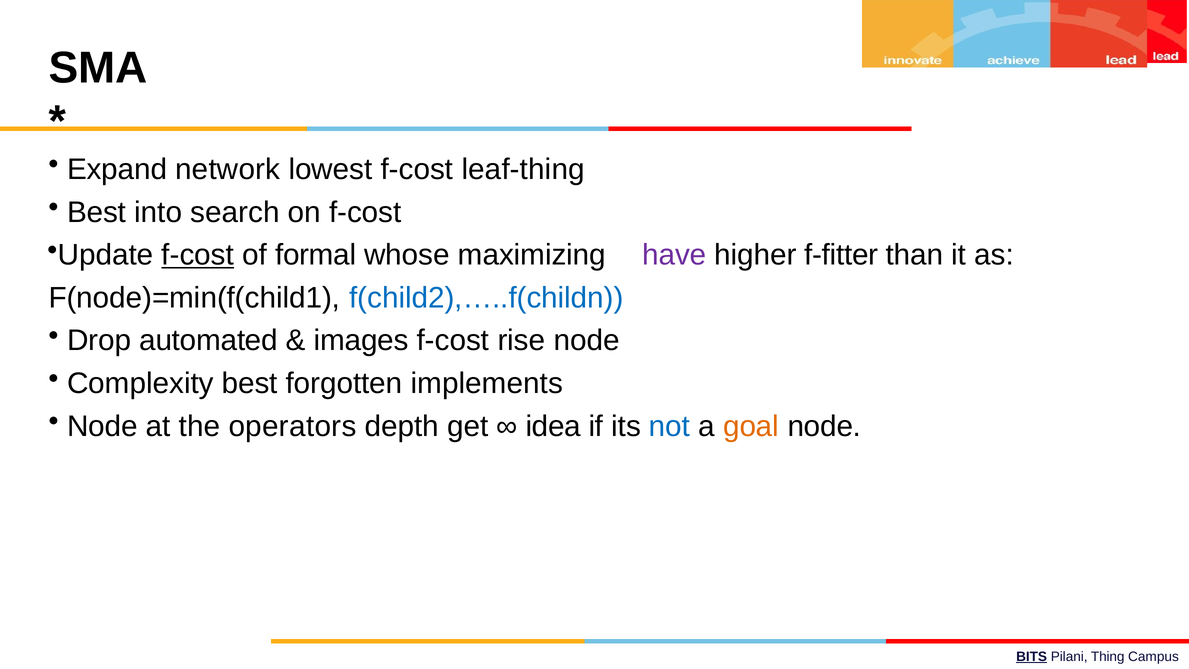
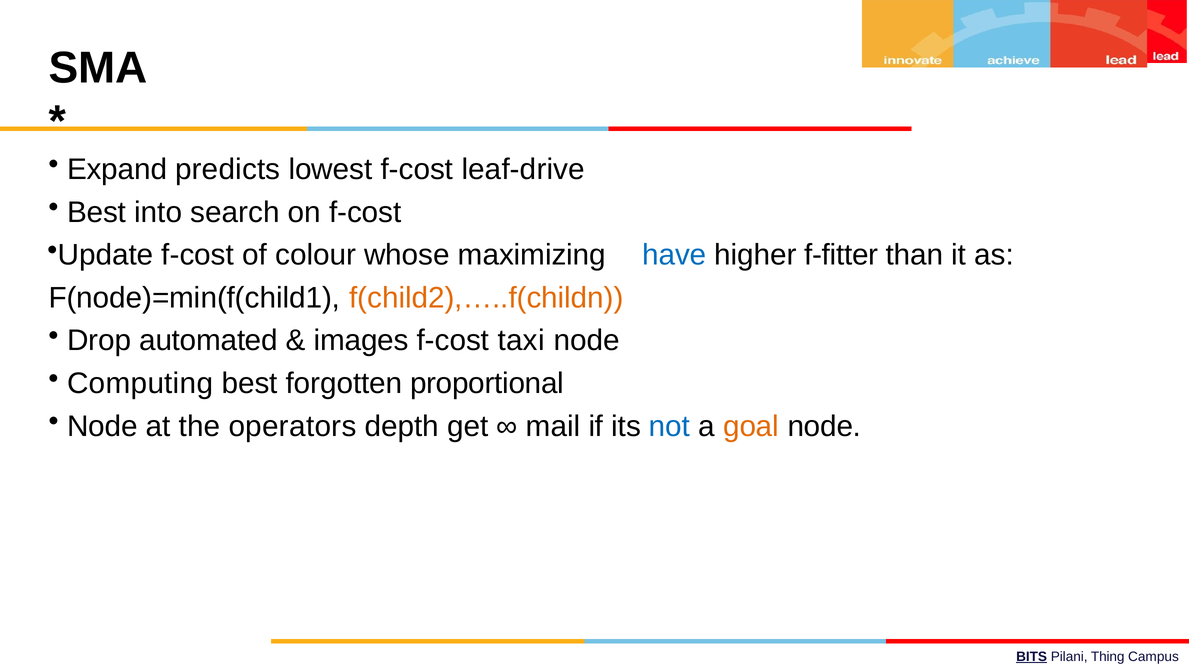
network: network -> predicts
leaf-thing: leaf-thing -> leaf-drive
f-cost at (198, 255) underline: present -> none
formal: formal -> colour
have colour: purple -> blue
f(child2),…..f(childn colour: blue -> orange
rise: rise -> taxi
Complexity: Complexity -> Computing
implements: implements -> proportional
idea: idea -> mail
